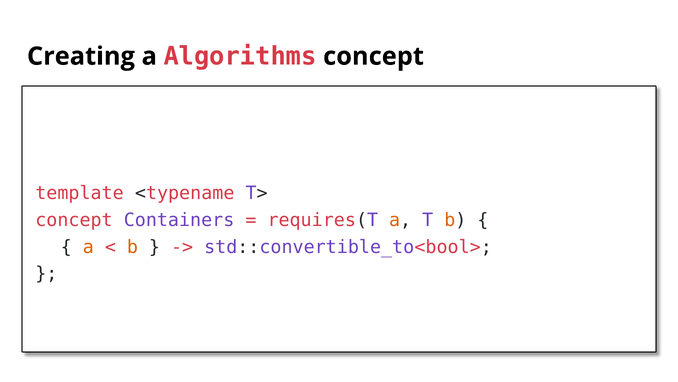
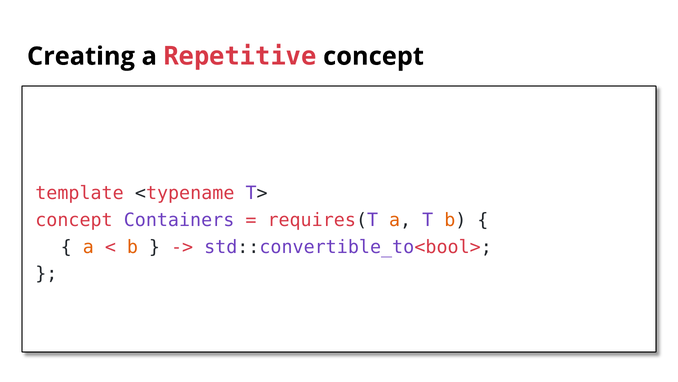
Algorithms: Algorithms -> Repetitive
